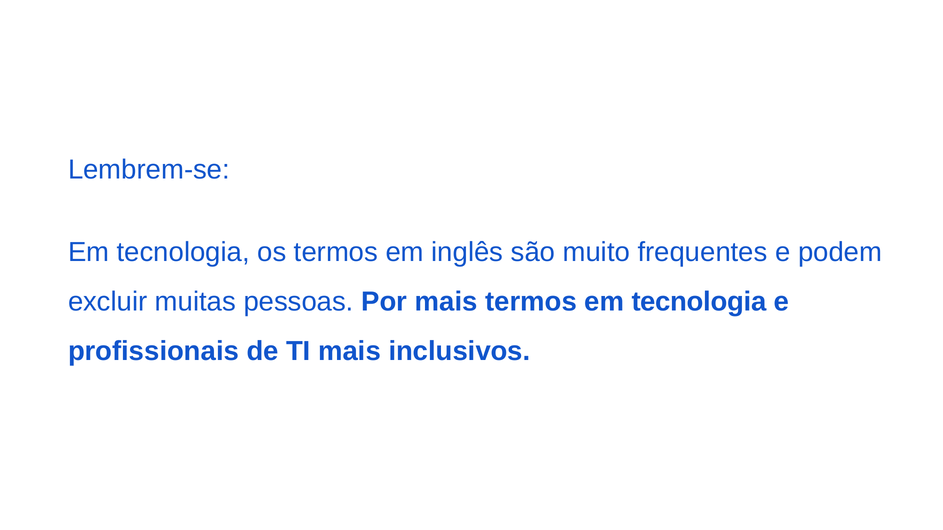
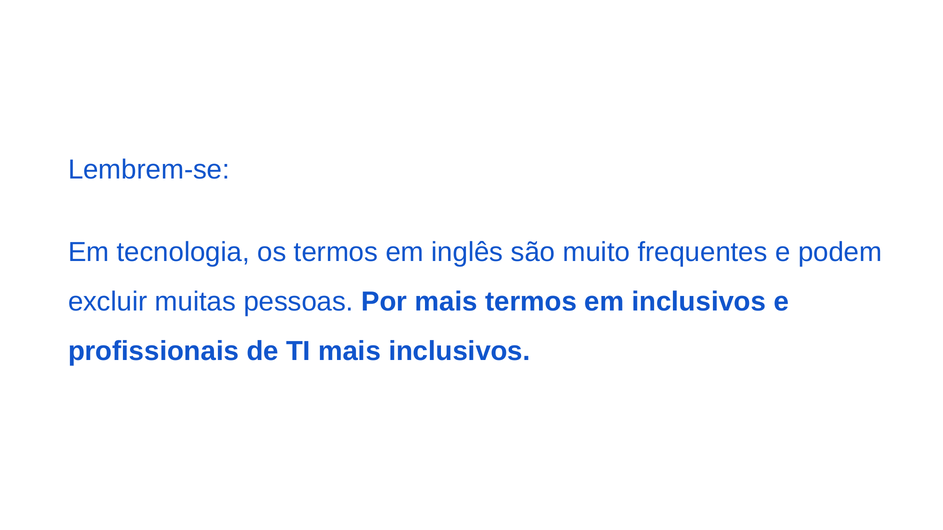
termos em tecnologia: tecnologia -> inclusivos
